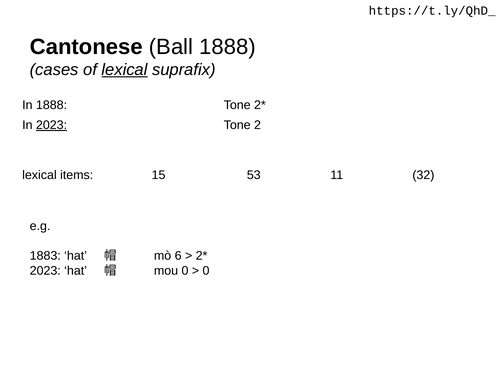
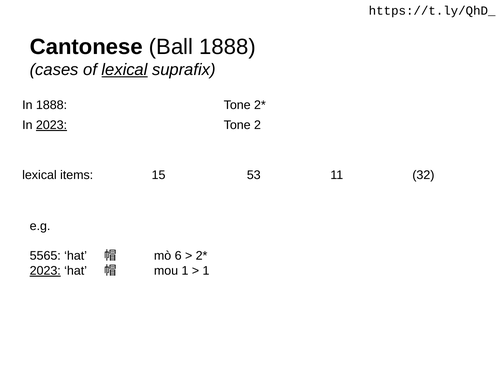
1883: 1883 -> 5565
2023 at (45, 271) underline: none -> present
mou 0: 0 -> 1
0 at (206, 271): 0 -> 1
